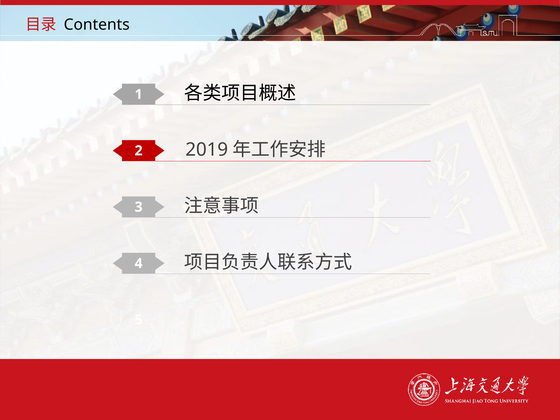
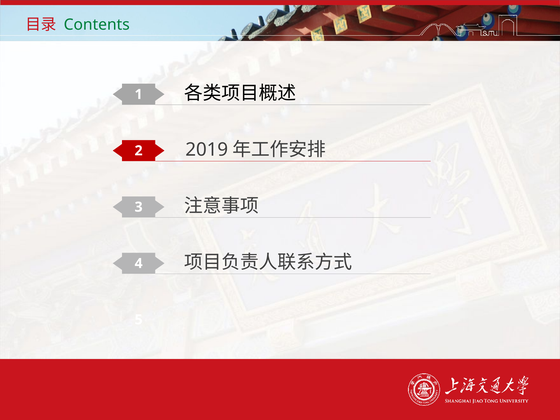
Contents colour: black -> green
